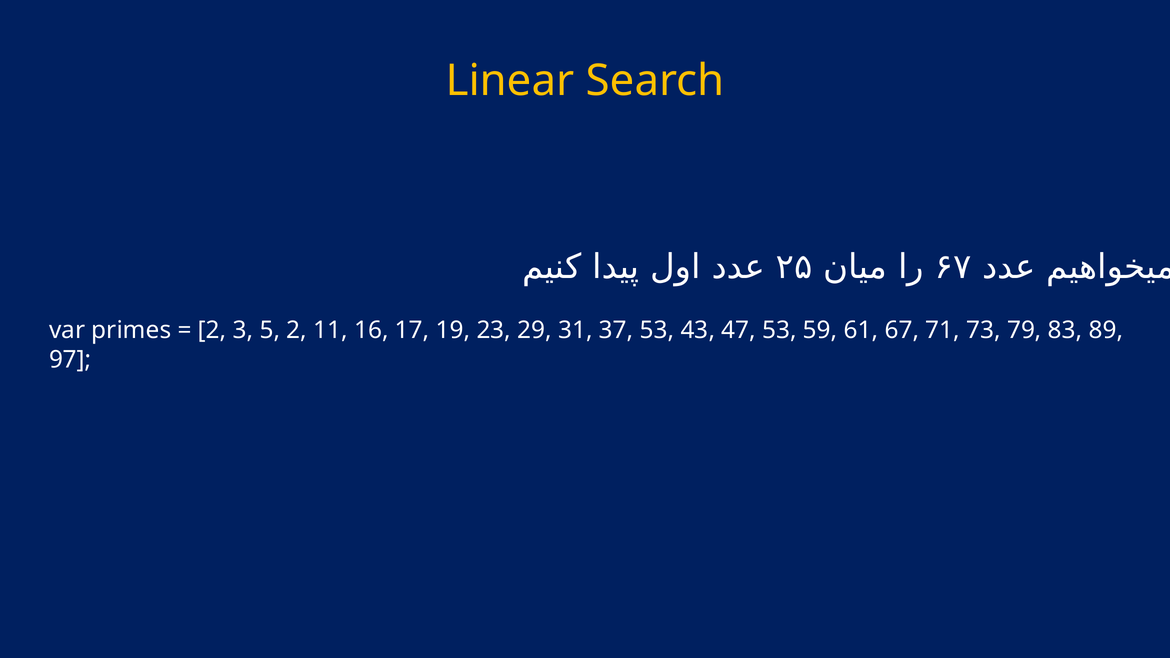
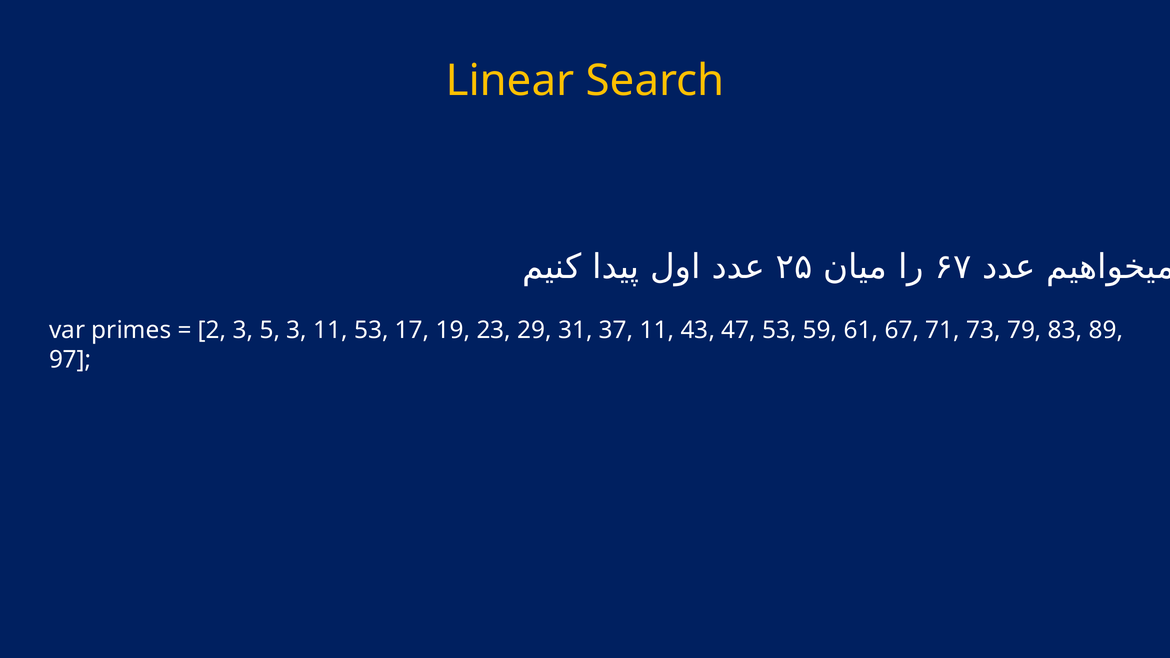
5 2: 2 -> 3
11 16: 16 -> 53
37 53: 53 -> 11
